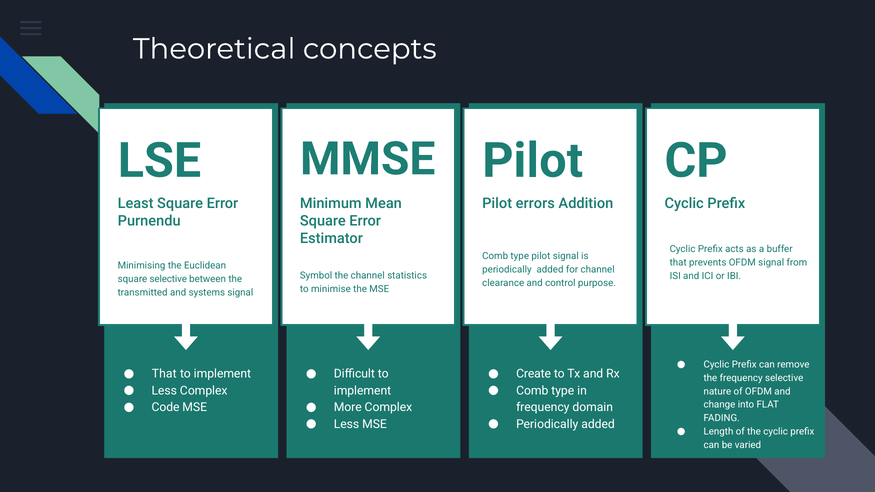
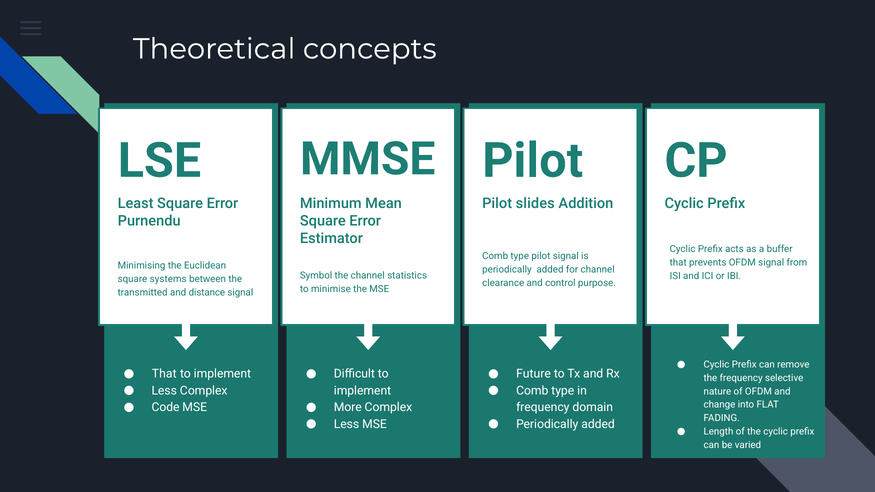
errors: errors -> slides
square selective: selective -> systems
systems: systems -> distance
Create: Create -> Future
